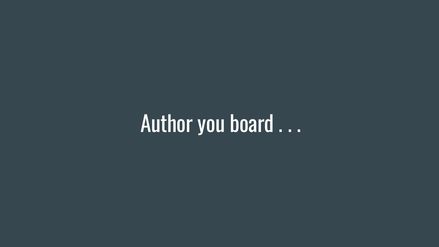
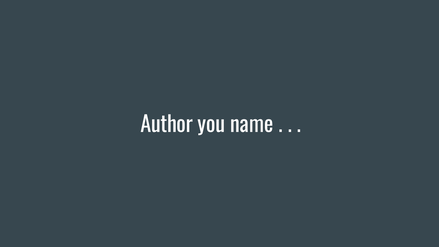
board: board -> name
